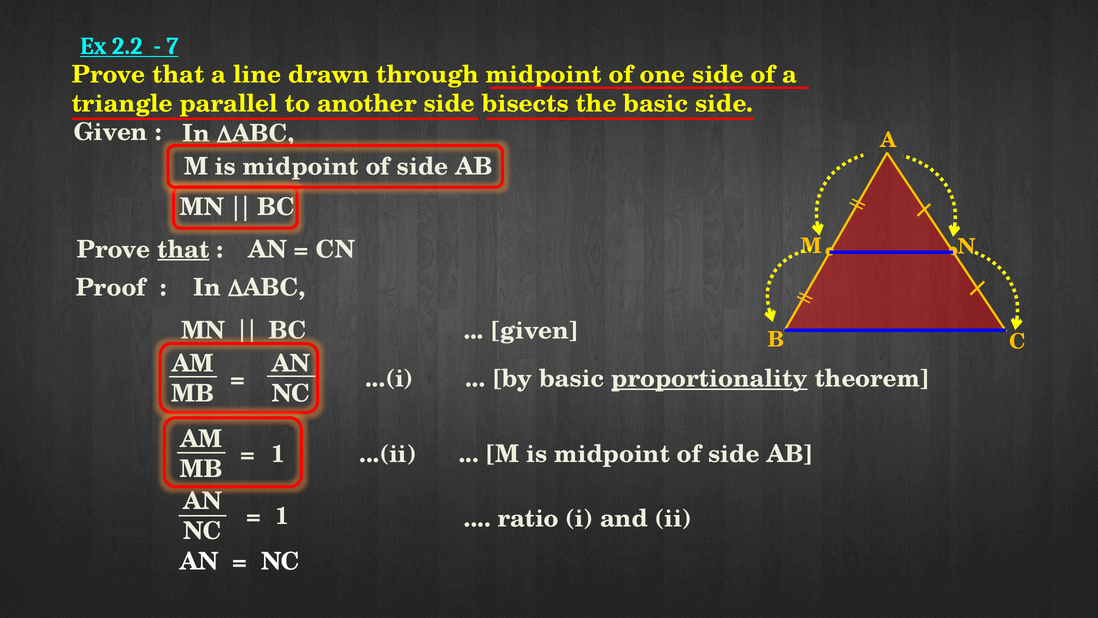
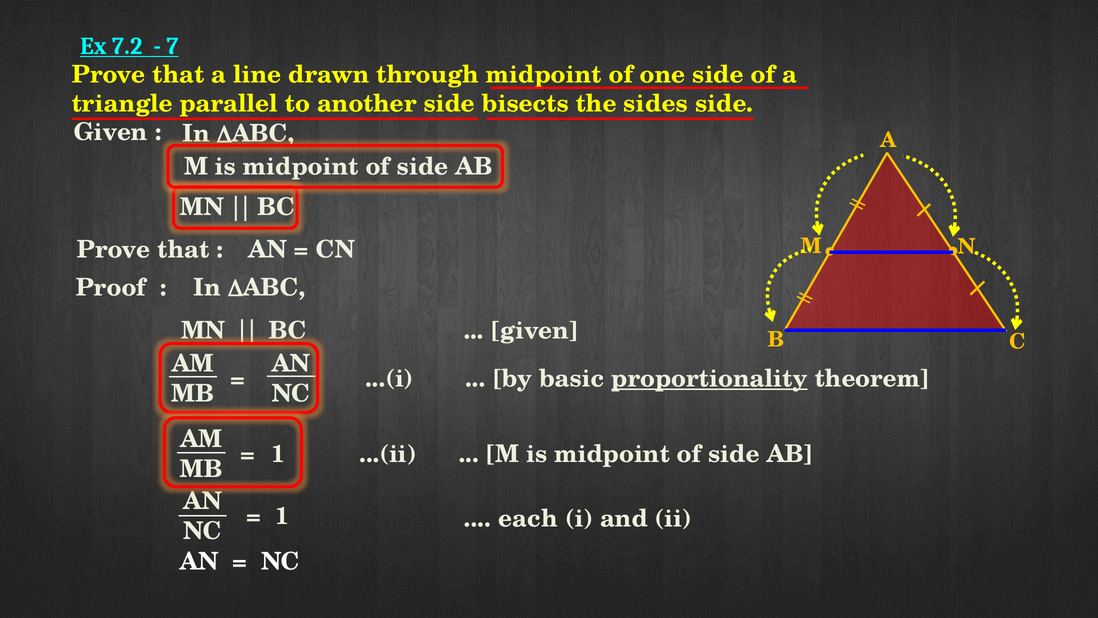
2.2: 2.2 -> 7.2
the basic: basic -> sides
that at (183, 249) underline: present -> none
ratio: ratio -> each
